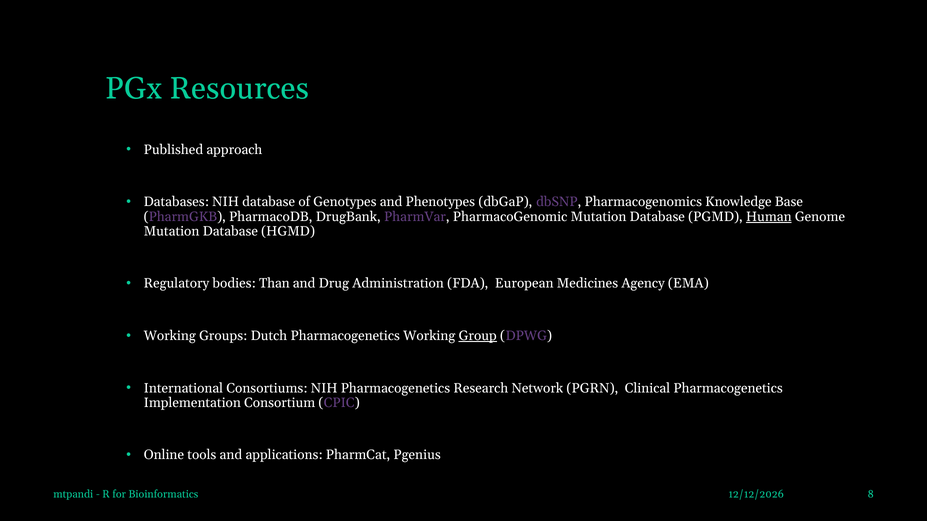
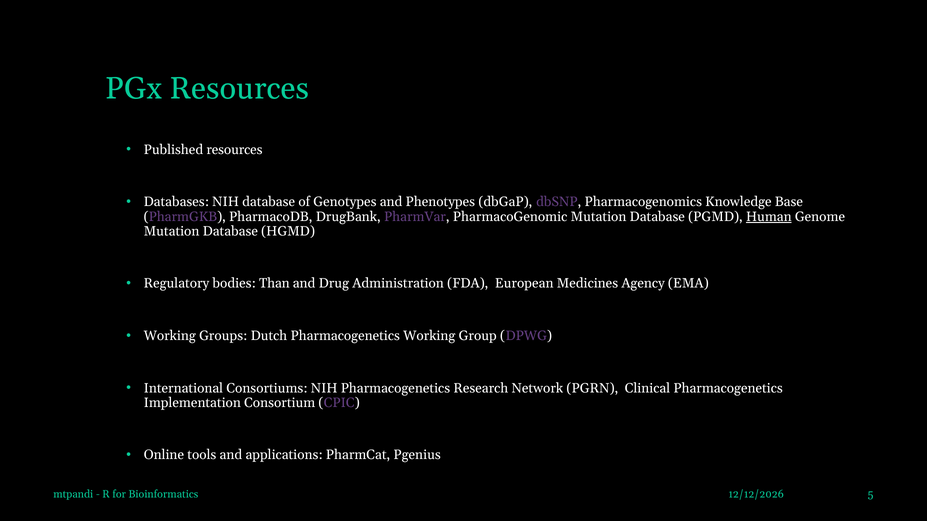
Published approach: approach -> resources
Group underline: present -> none
8: 8 -> 5
